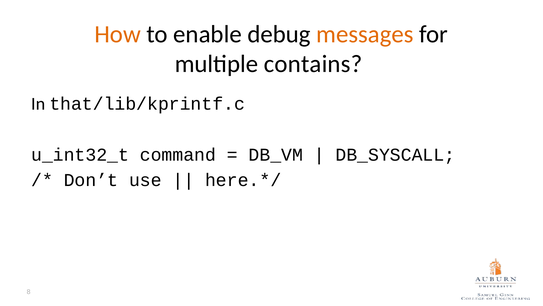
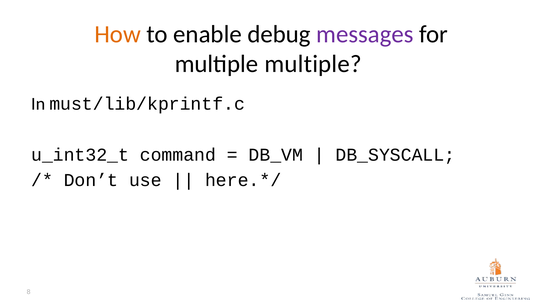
messages colour: orange -> purple
multiple contains: contains -> multiple
that/lib/kprintf.c: that/lib/kprintf.c -> must/lib/kprintf.c
